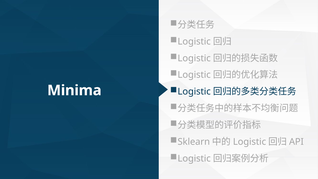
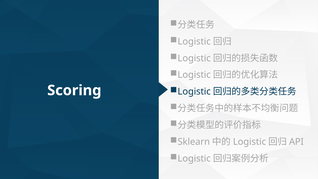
Minima: Minima -> Scoring
